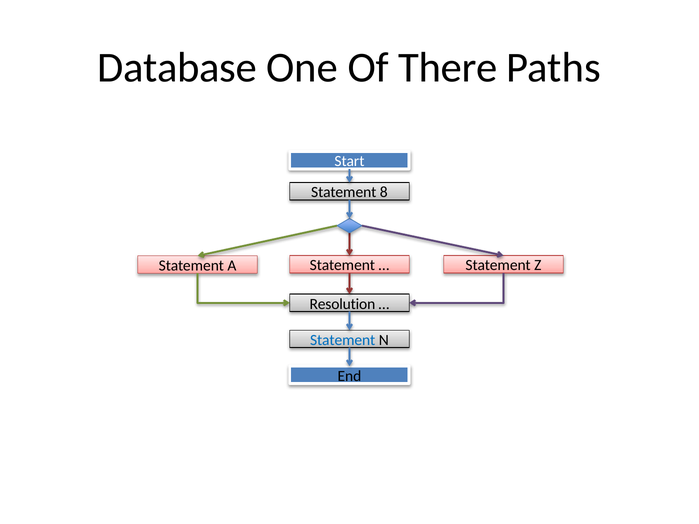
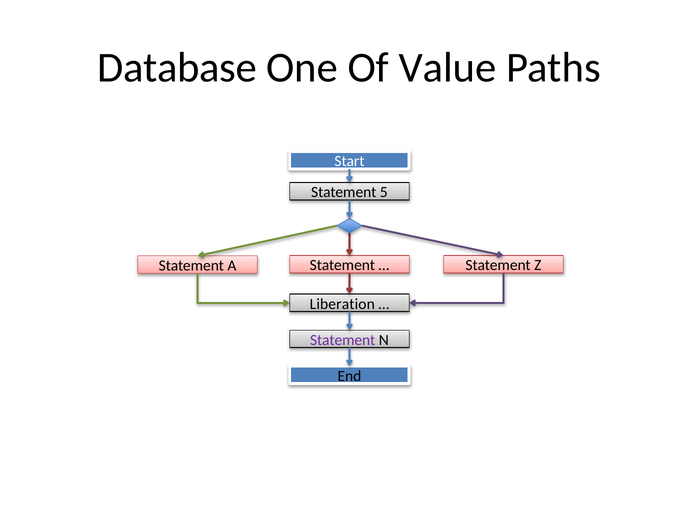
There: There -> Value
8: 8 -> 5
Resolution: Resolution -> Liberation
Statement at (343, 340) colour: blue -> purple
